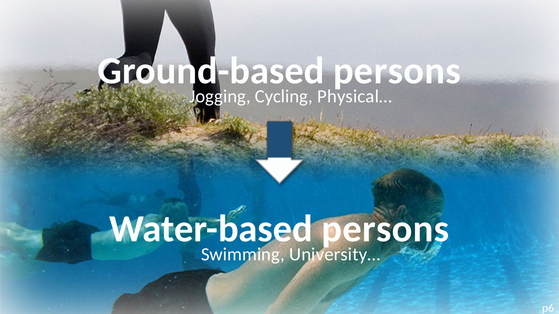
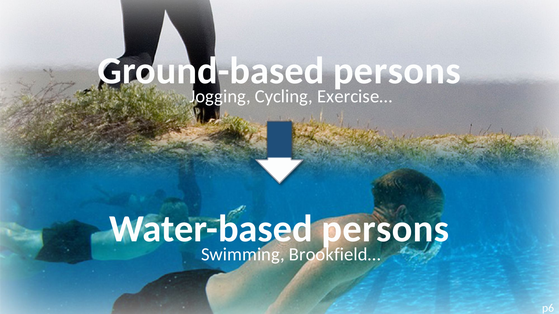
Physical…: Physical… -> Exercise…
University…: University… -> Brookfield…
